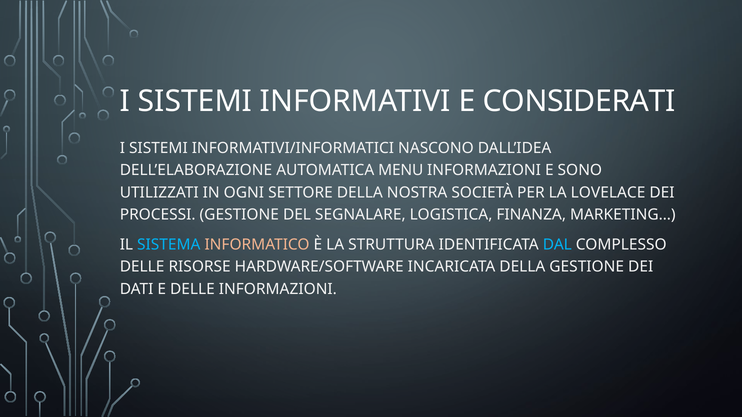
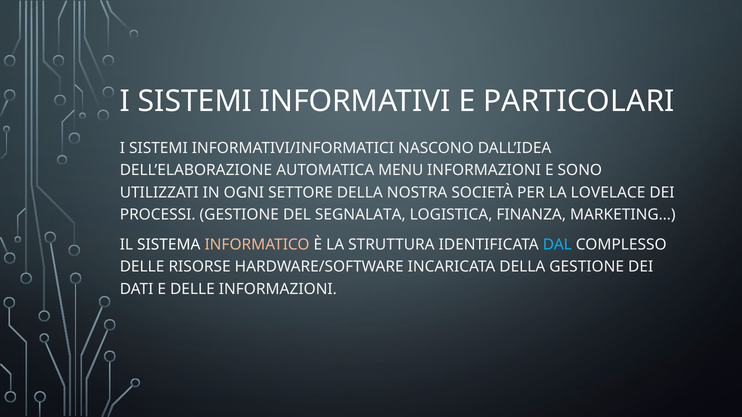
CONSIDERATI: CONSIDERATI -> PARTICOLARI
SEGNALARE: SEGNALARE -> SEGNALATA
SISTEMA colour: light blue -> white
